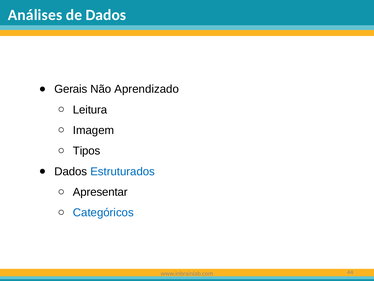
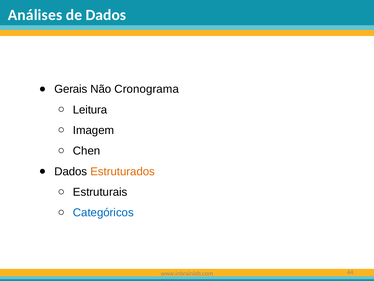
Aprendizado: Aprendizado -> Cronograma
Tipos: Tipos -> Chen
Estruturados colour: blue -> orange
Apresentar: Apresentar -> Estruturais
